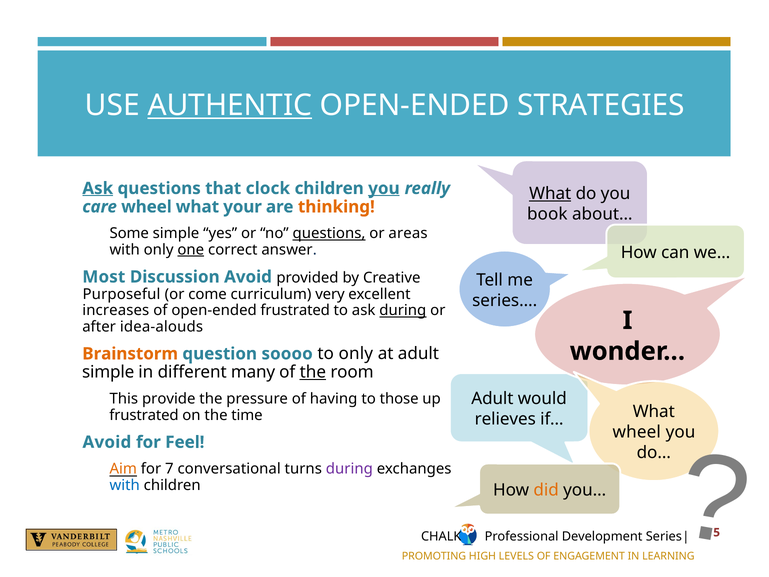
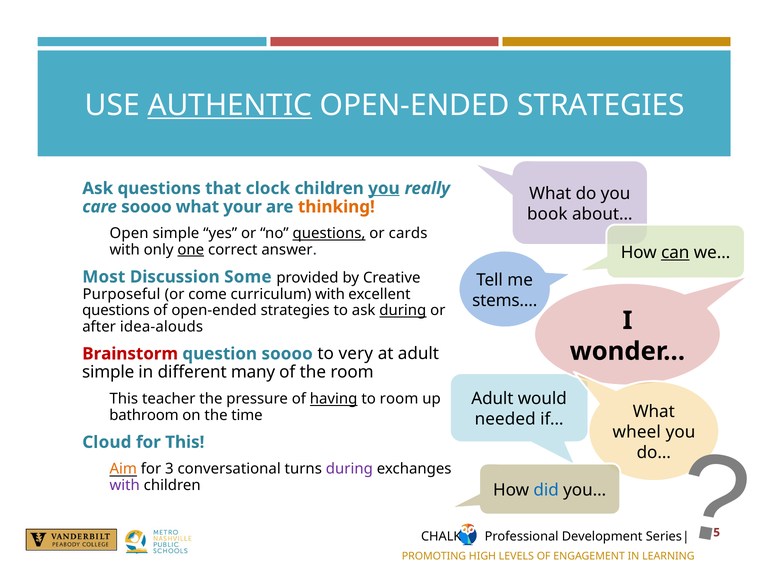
Ask at (98, 188) underline: present -> none
What at (550, 193) underline: present -> none
care wheel: wheel -> soooo
Some: Some -> Open
areas: areas -> cards
can underline: none -> present
Discussion Avoid: Avoid -> Some
curriculum very: very -> with
series…: series… -> stems…
increases at (116, 310): increases -> questions
of open-ended frustrated: frustrated -> strategies
Brainstorm colour: orange -> red
to only: only -> very
the at (313, 372) underline: present -> none
provide: provide -> teacher
having underline: none -> present
to those: those -> room
frustrated at (144, 415): frustrated -> bathroom
relieves: relieves -> needed
Avoid at (107, 442): Avoid -> Cloud
for Feel: Feel -> This
7: 7 -> 3
with at (125, 485) colour: blue -> purple
did colour: orange -> blue
